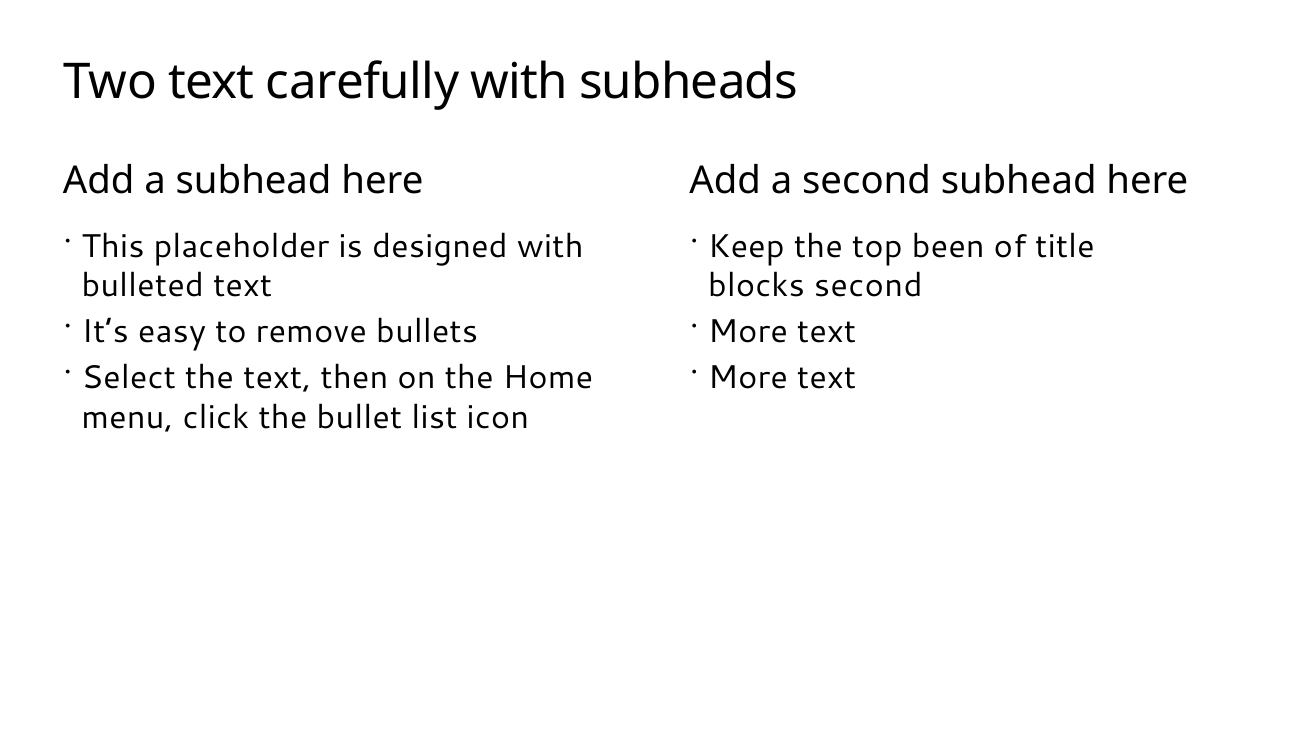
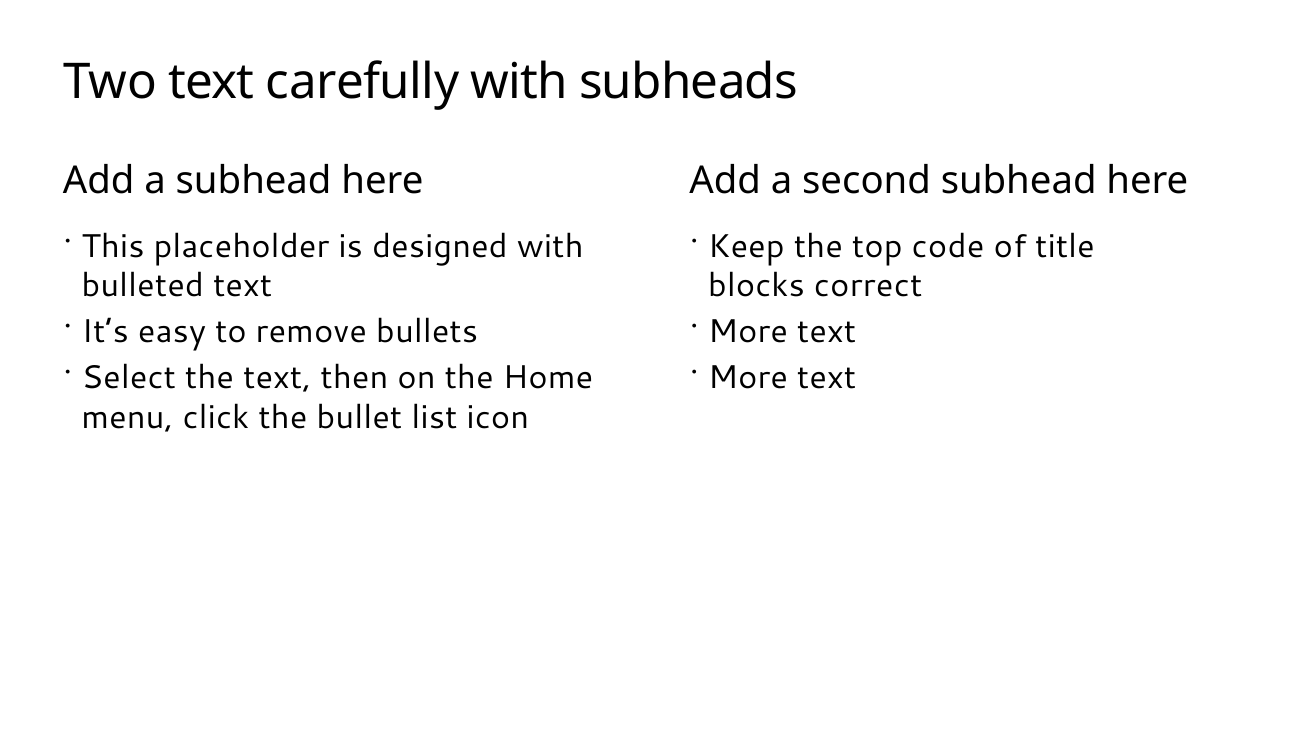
been: been -> code
blocks second: second -> correct
